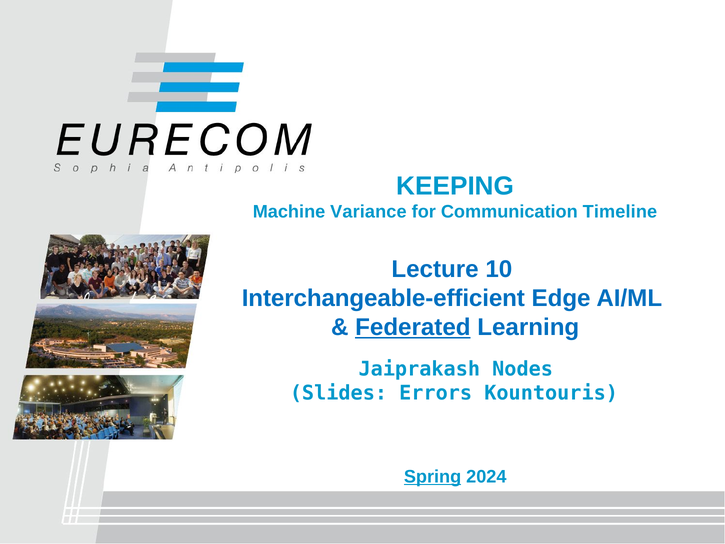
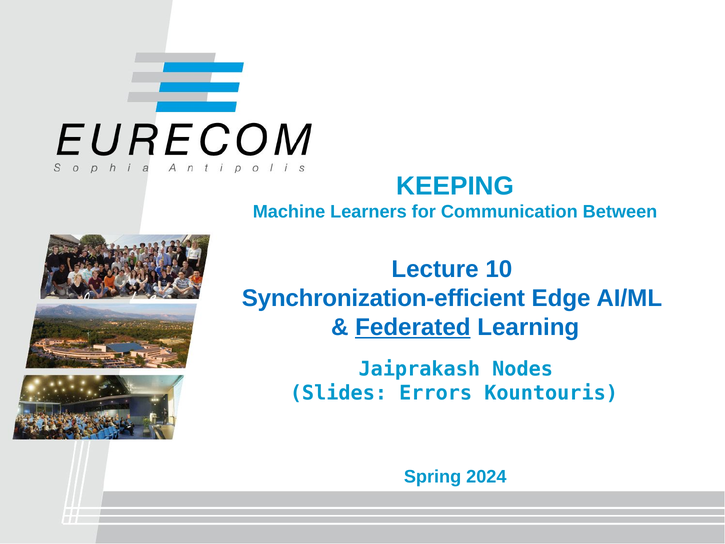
Variance: Variance -> Learners
Timeline: Timeline -> Between
Interchangeable-efficient: Interchangeable-efficient -> Synchronization-efficient
Spring underline: present -> none
